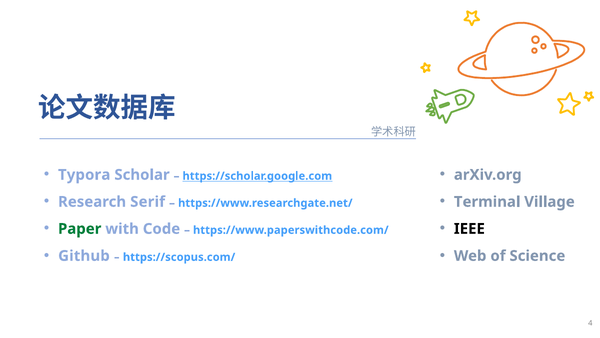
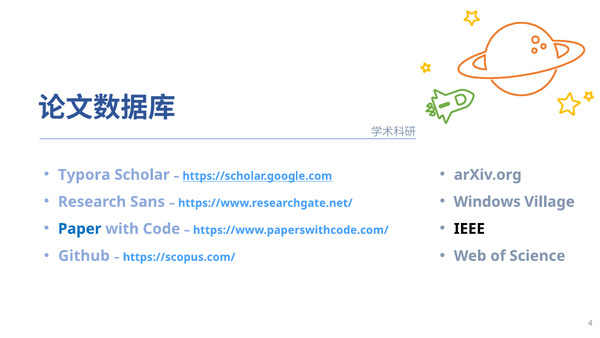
Serif: Serif -> Sans
Terminal: Terminal -> Windows
Paper colour: green -> blue
